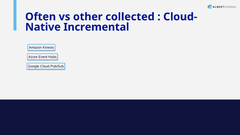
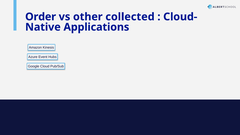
Often: Often -> Order
Incremental: Incremental -> Applications
